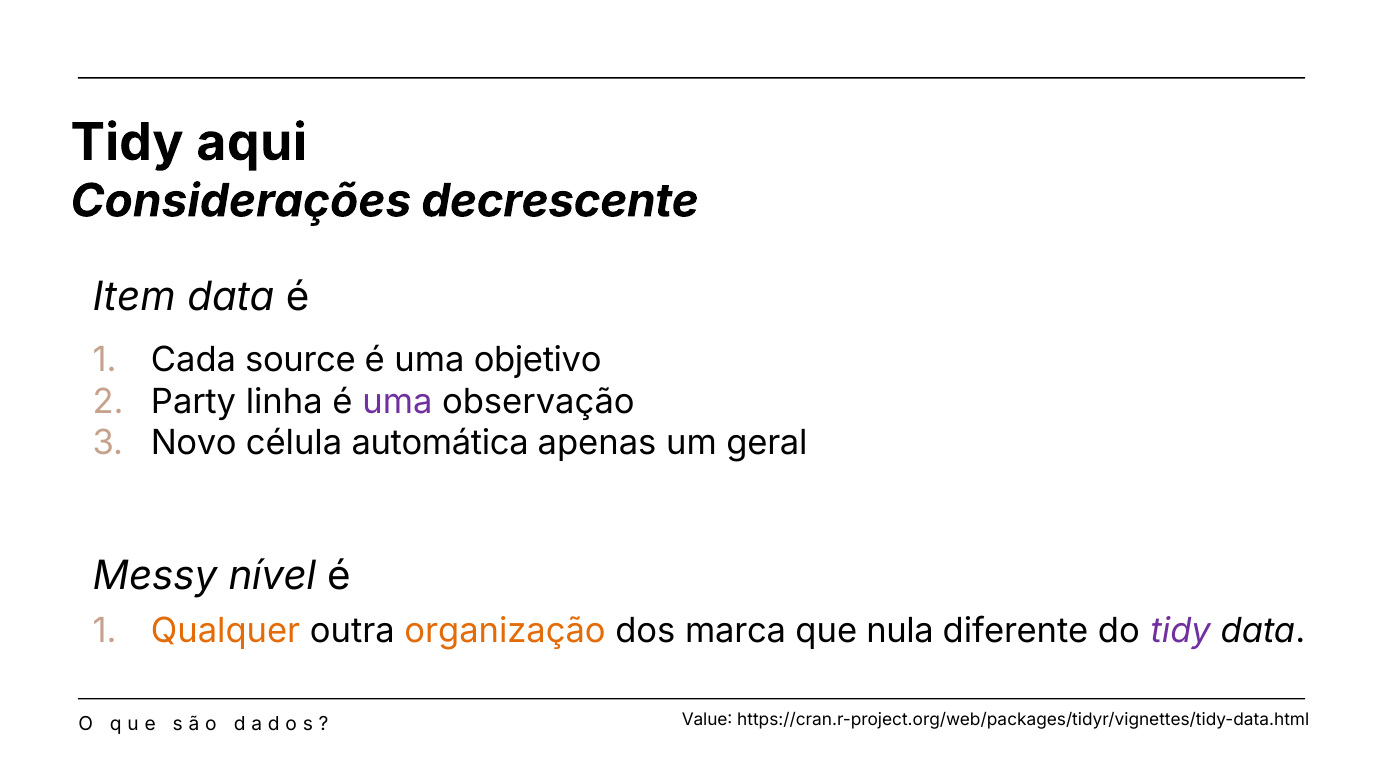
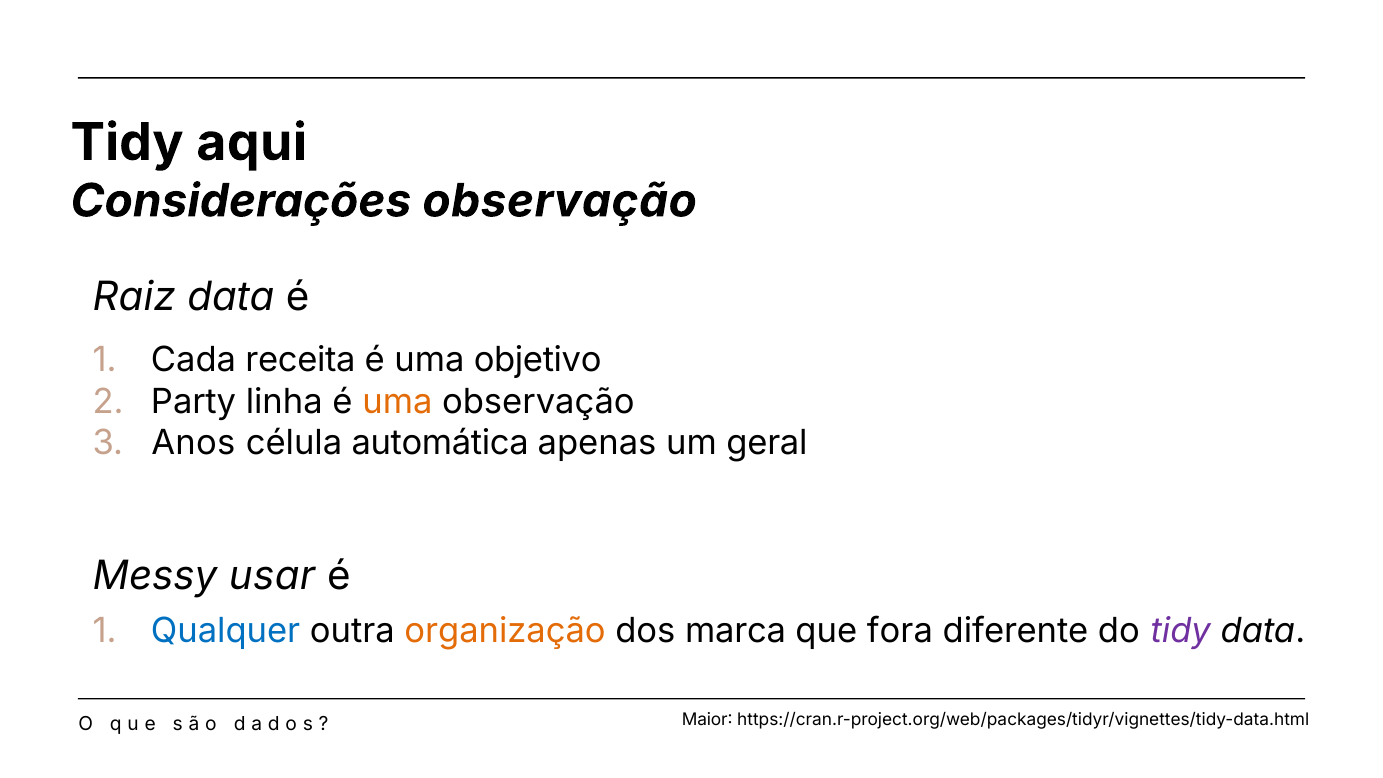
Considerações decrescente: decrescente -> observação
Item: Item -> Raiz
source: source -> receita
uma at (397, 402) colour: purple -> orange
Novo: Novo -> Anos
nível: nível -> usar
Qualquer colour: orange -> blue
nula: nula -> fora
Value: Value -> Maior
